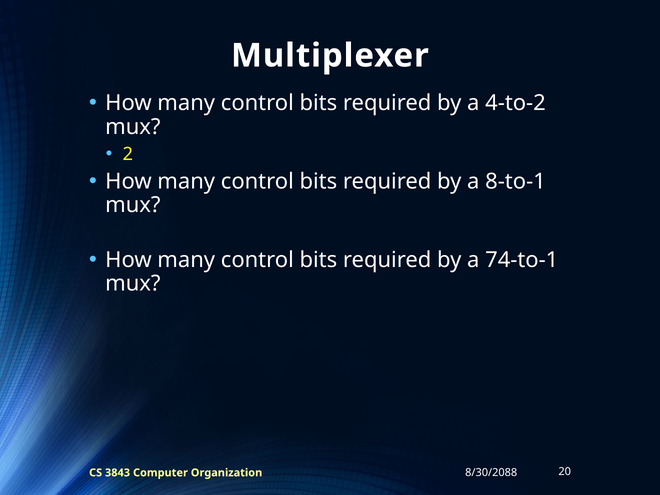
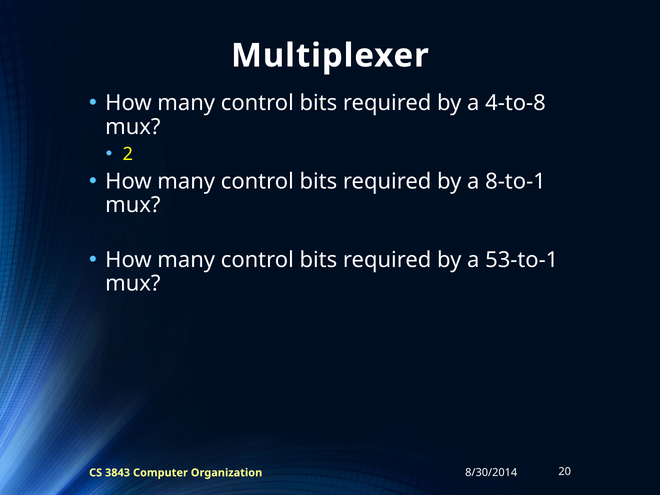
4-to-2: 4-to-2 -> 4-to-8
74-to-1: 74-to-1 -> 53-to-1
8/30/2088: 8/30/2088 -> 8/30/2014
